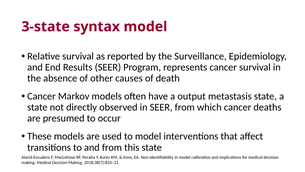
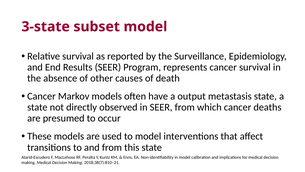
syntax: syntax -> subset
